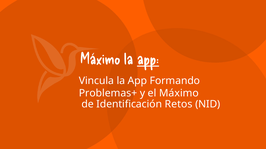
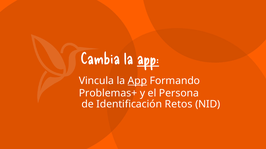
Máximo at (100, 59): Máximo -> Cambia
App at (137, 81) underline: none -> present
el Máximo: Máximo -> Persona
